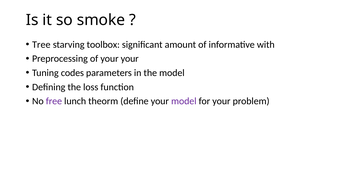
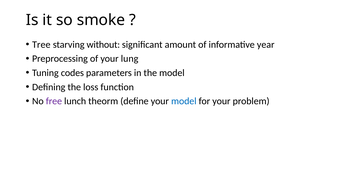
toolbox: toolbox -> without
with: with -> year
your your: your -> lung
model at (184, 101) colour: purple -> blue
